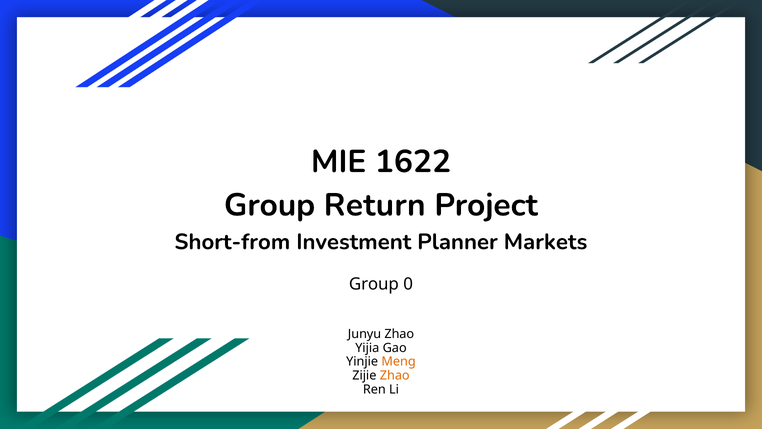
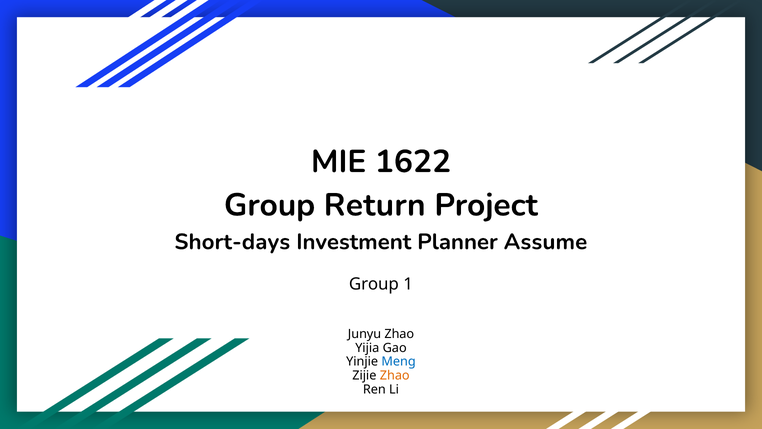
Short-from: Short-from -> Short-days
Markets: Markets -> Assume
0: 0 -> 1
Meng colour: orange -> blue
